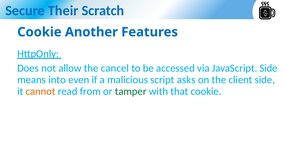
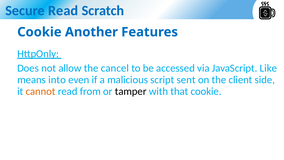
Their at (63, 11): Their -> Read
JavaScript Side: Side -> Like
asks: asks -> sent
tamper colour: green -> black
